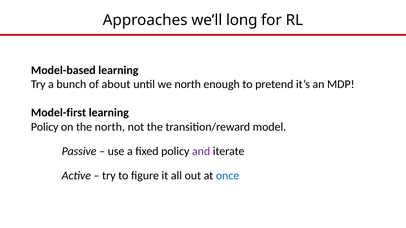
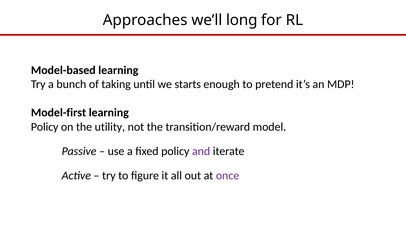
about: about -> taking
we north: north -> starts
the north: north -> utility
once colour: blue -> purple
